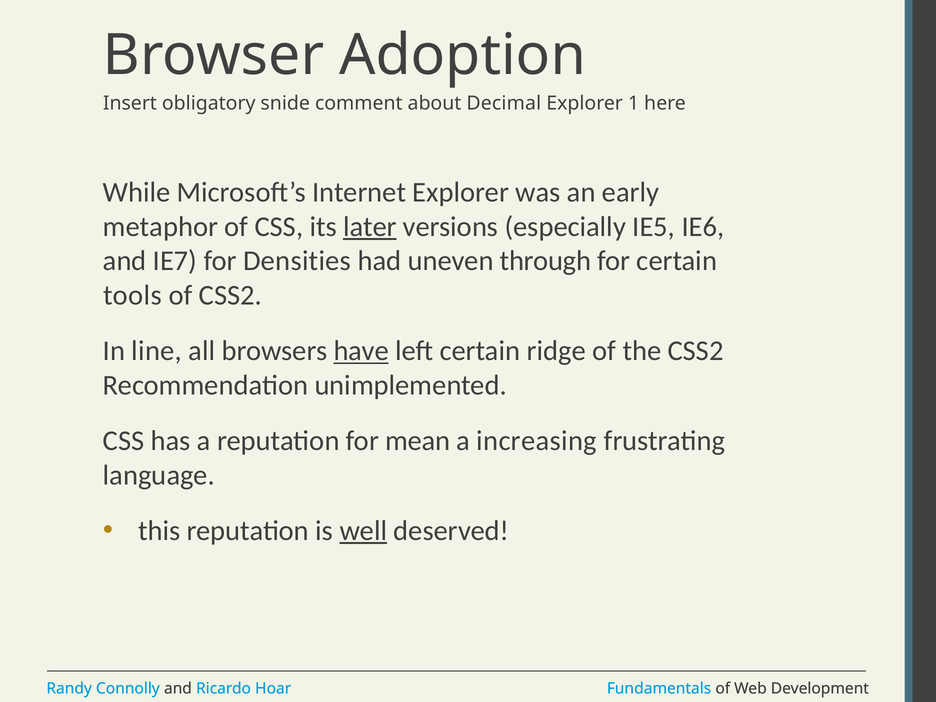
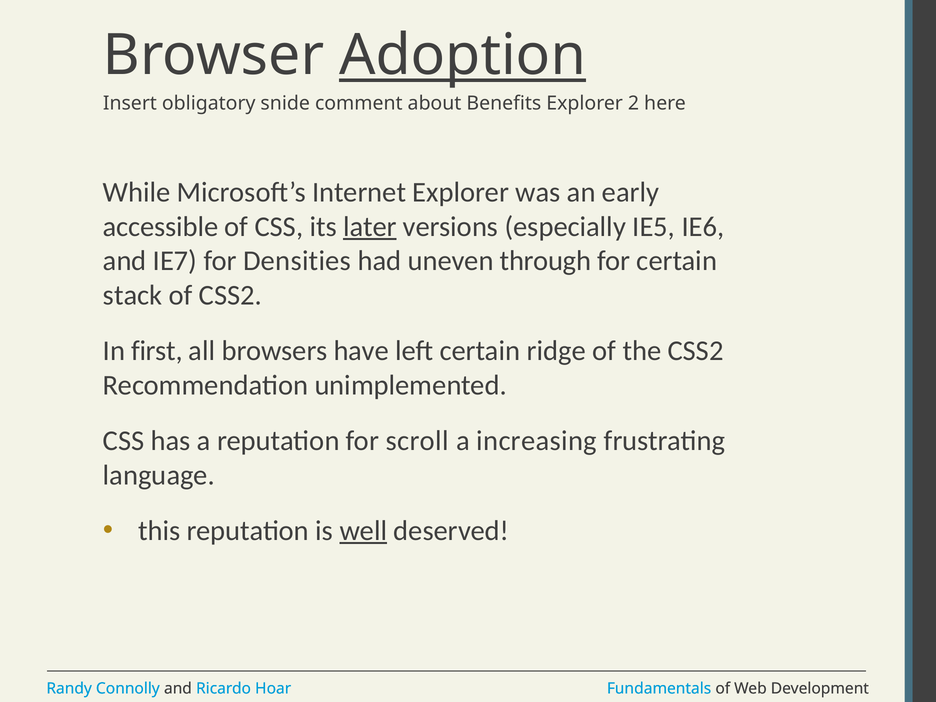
Adoption underline: none -> present
Decimal: Decimal -> Benefits
1: 1 -> 2
metaphor: metaphor -> accessible
tools: tools -> stack
line: line -> first
have underline: present -> none
mean: mean -> scroll
